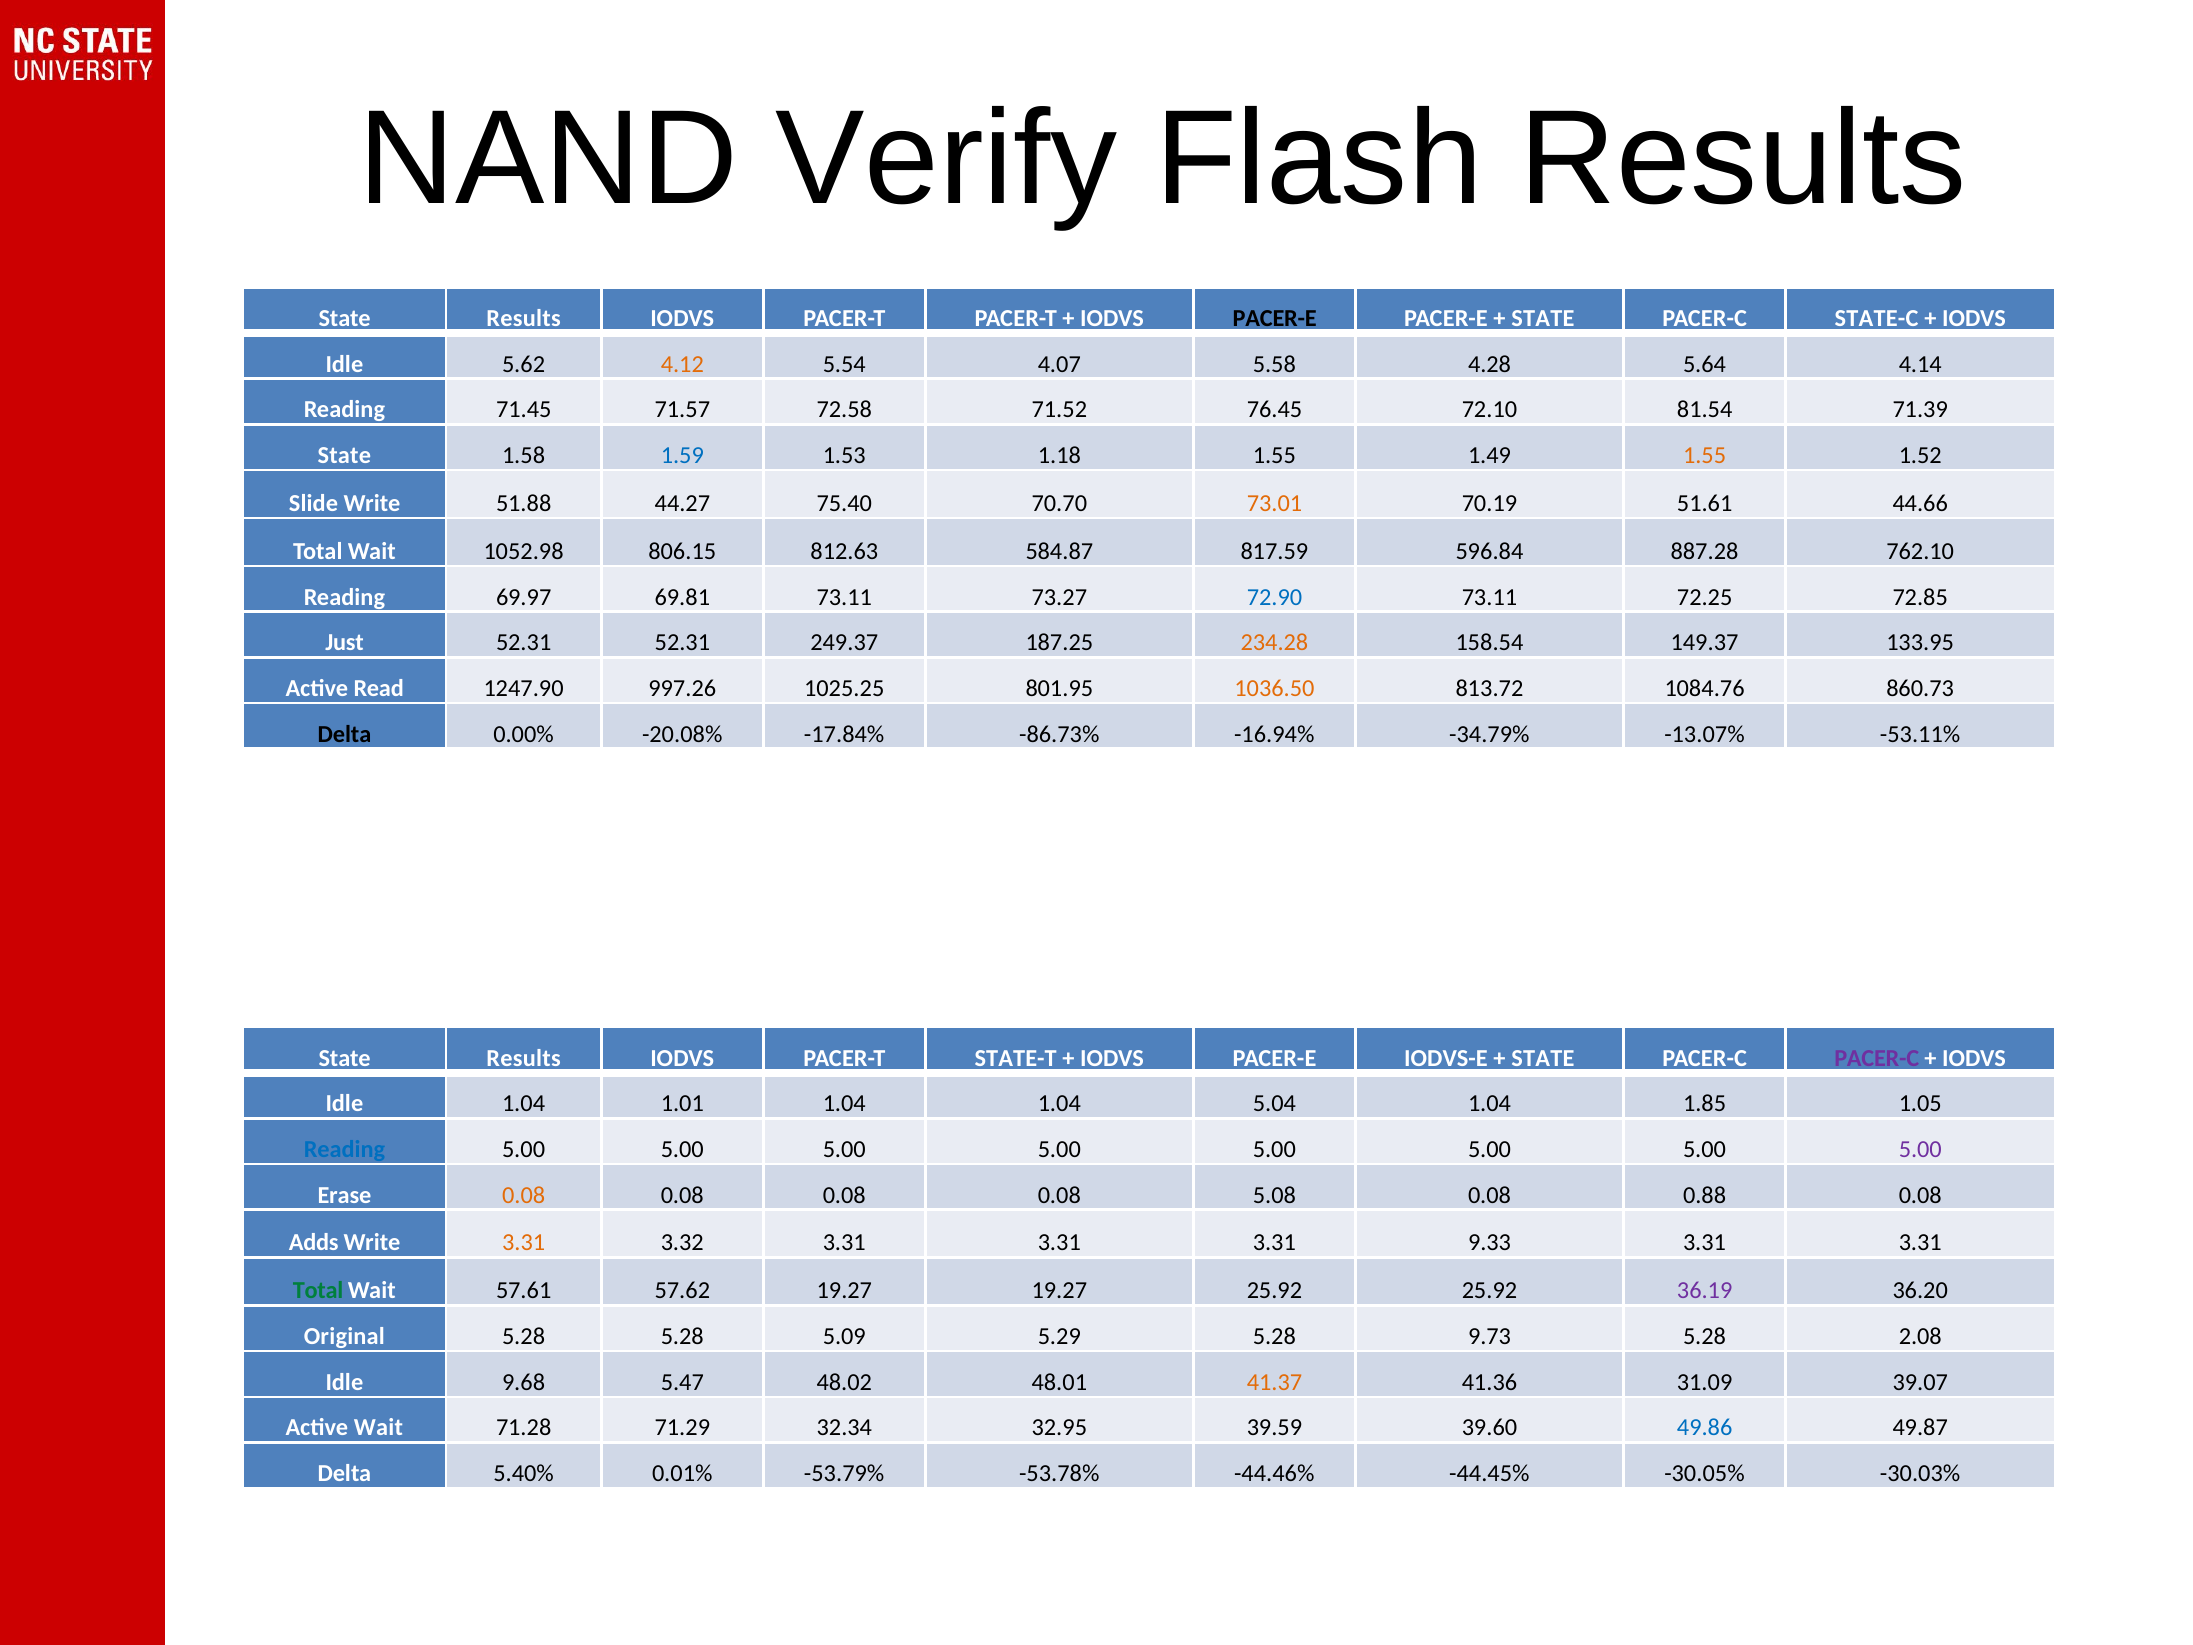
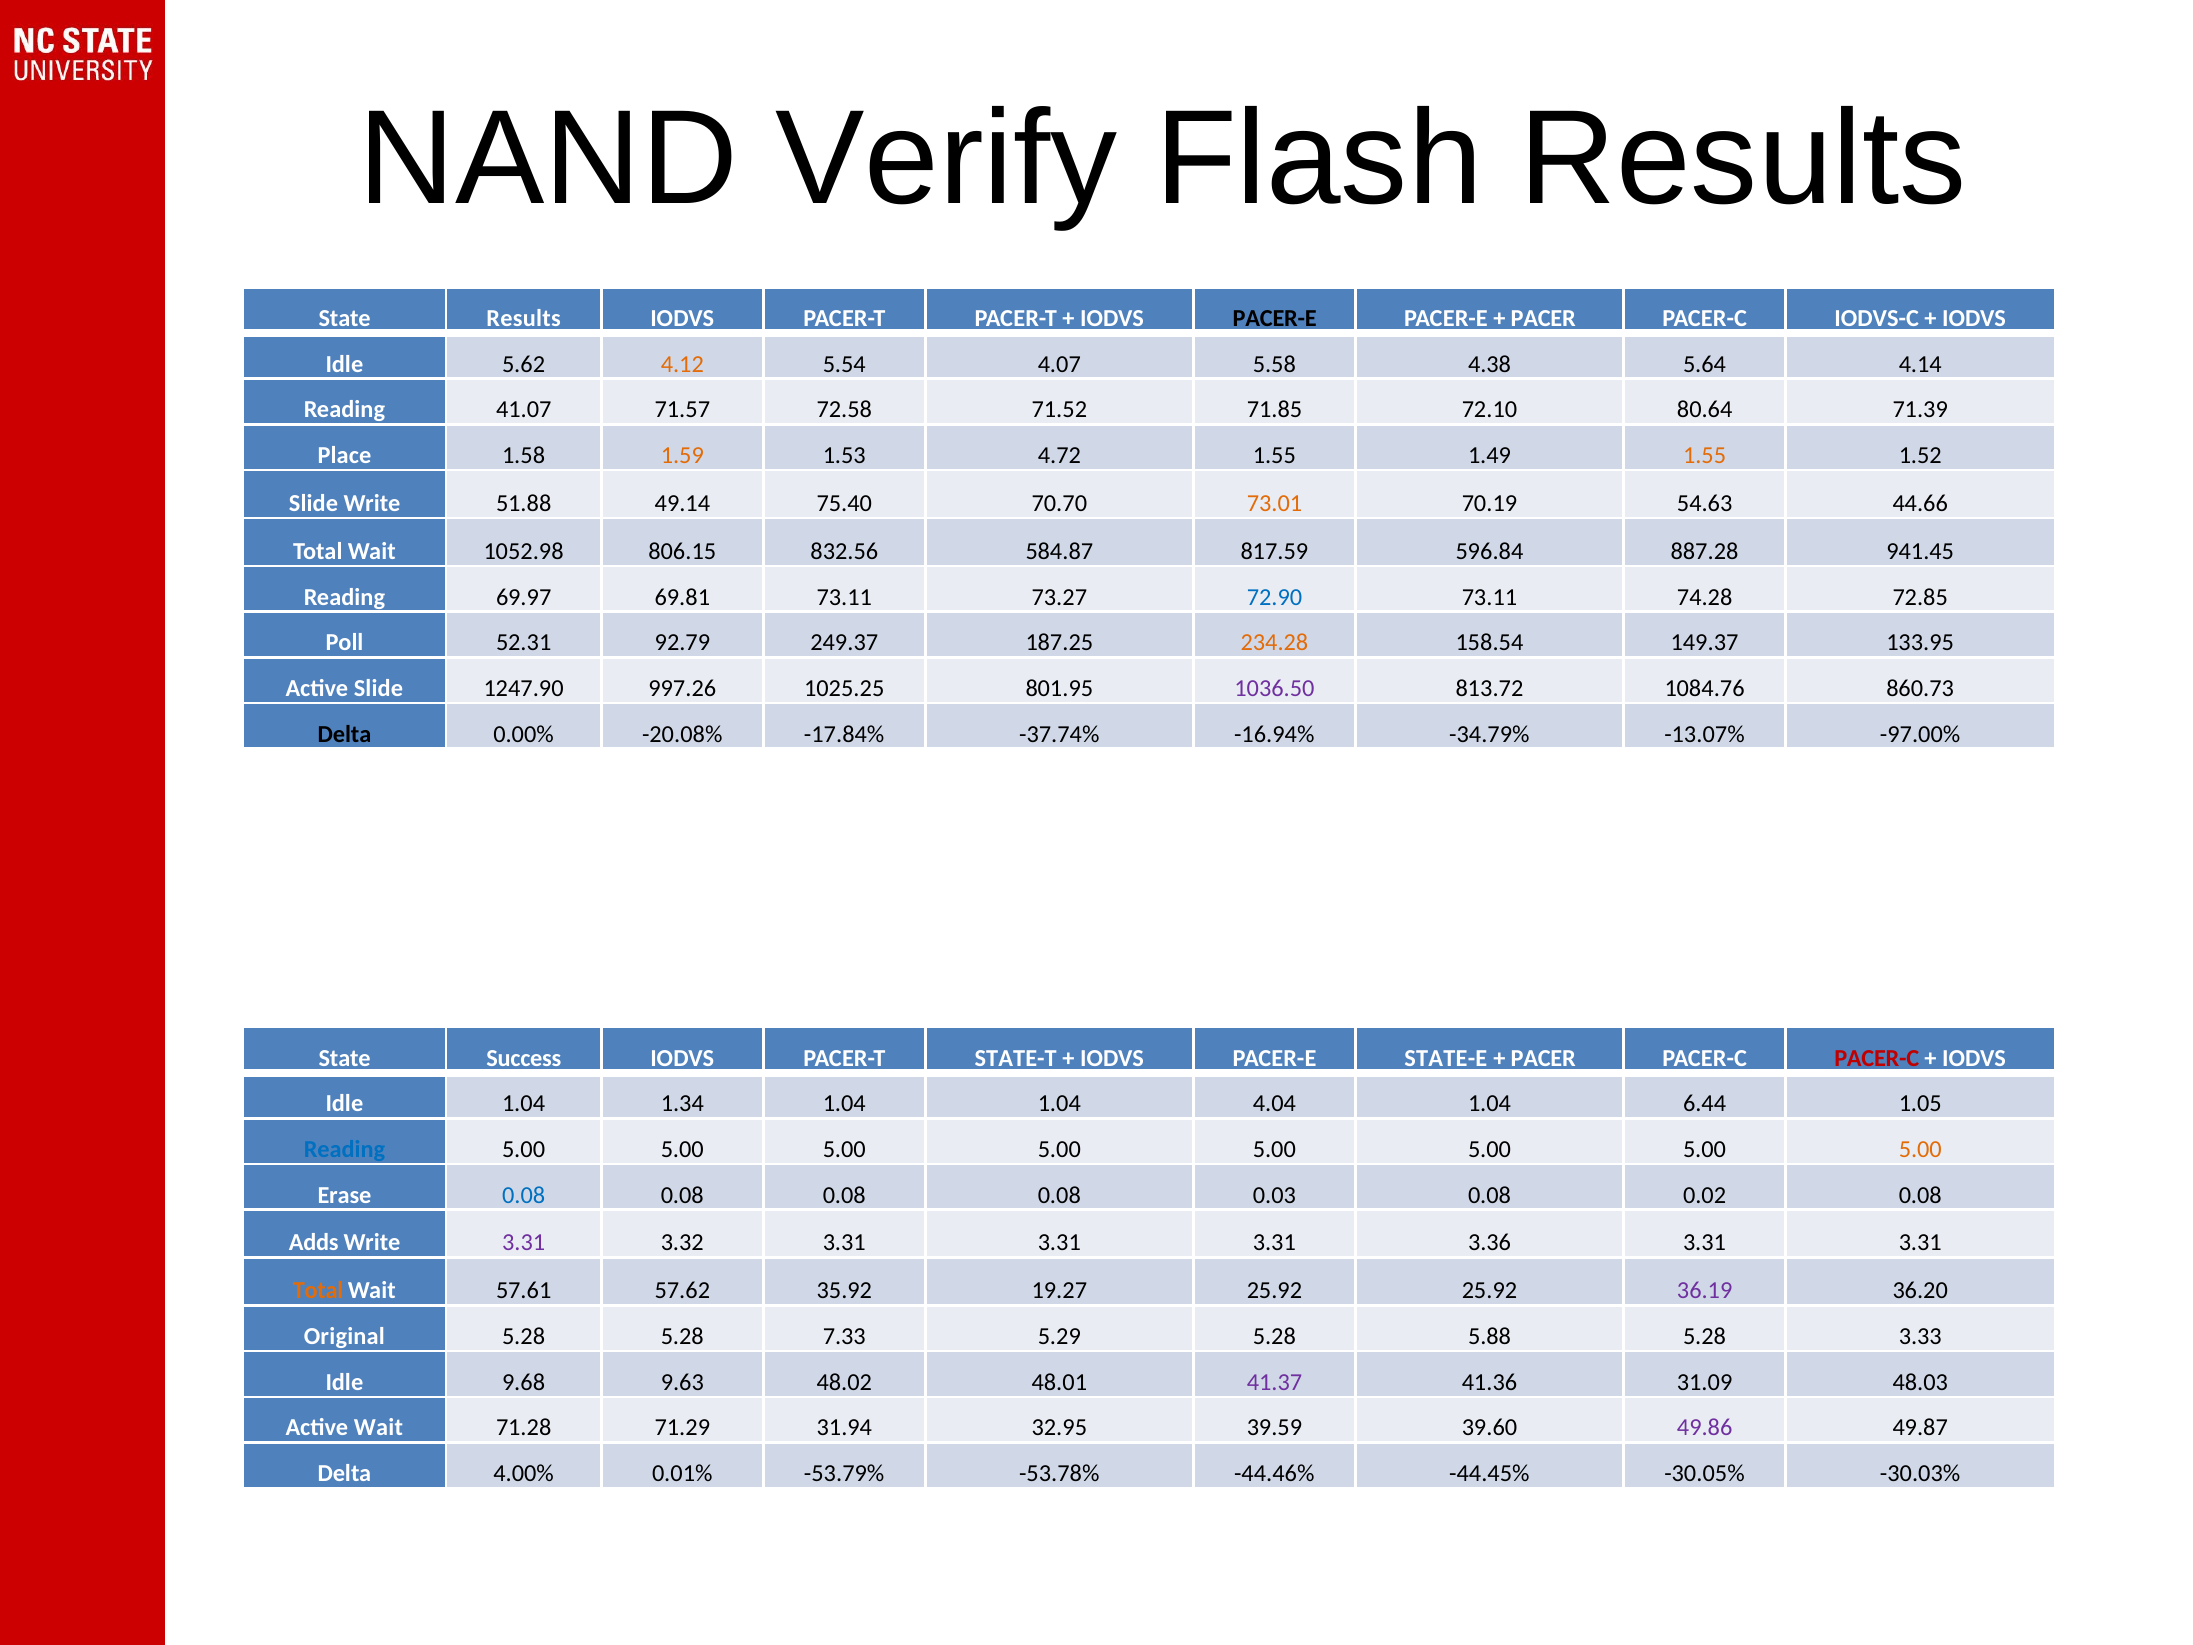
STATE at (1543, 318): STATE -> PACER
STATE-C: STATE-C -> IODVS-C
4.28: 4.28 -> 4.38
71.45: 71.45 -> 41.07
76.45: 76.45 -> 71.85
81.54: 81.54 -> 80.64
State at (344, 455): State -> Place
1.59 colour: blue -> orange
1.18: 1.18 -> 4.72
44.27: 44.27 -> 49.14
51.61: 51.61 -> 54.63
812.63: 812.63 -> 832.56
762.10: 762.10 -> 941.45
72.25: 72.25 -> 74.28
Just: Just -> Poll
52.31 52.31: 52.31 -> 92.79
Active Read: Read -> Slide
1036.50 colour: orange -> purple
-86.73%: -86.73% -> -37.74%
-53.11%: -53.11% -> -97.00%
Results at (524, 1058): Results -> Success
IODVS-E: IODVS-E -> STATE-E
STATE at (1543, 1058): STATE -> PACER
PACER-C at (1877, 1058) colour: purple -> red
1.01: 1.01 -> 1.34
5.04: 5.04 -> 4.04
1.85: 1.85 -> 6.44
5.00 at (1920, 1149) colour: purple -> orange
0.08 at (524, 1195) colour: orange -> blue
5.08: 5.08 -> 0.03
0.88: 0.88 -> 0.02
3.31 at (524, 1243) colour: orange -> purple
9.33: 9.33 -> 3.36
Total at (318, 1291) colour: green -> orange
57.62 19.27: 19.27 -> 35.92
5.09: 5.09 -> 7.33
9.73: 9.73 -> 5.88
2.08: 2.08 -> 3.33
5.47: 5.47 -> 9.63
41.37 colour: orange -> purple
39.07: 39.07 -> 48.03
32.34: 32.34 -> 31.94
49.86 colour: blue -> purple
5.40%: 5.40% -> 4.00%
